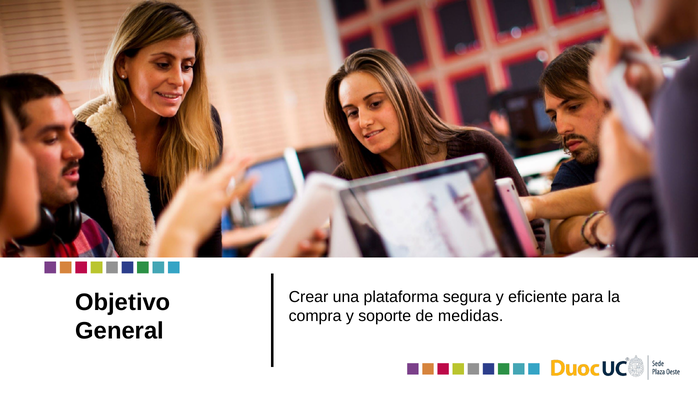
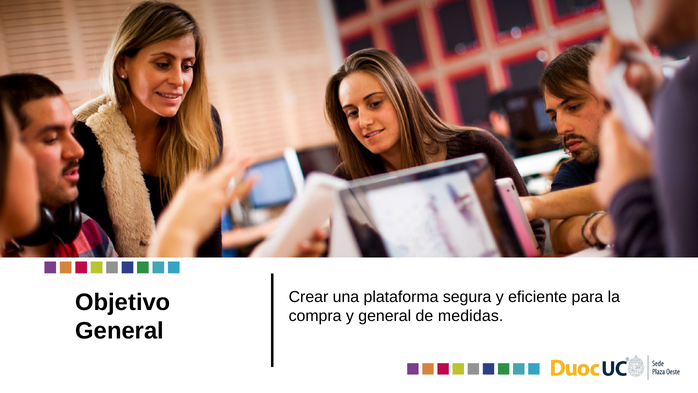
y soporte: soporte -> general
